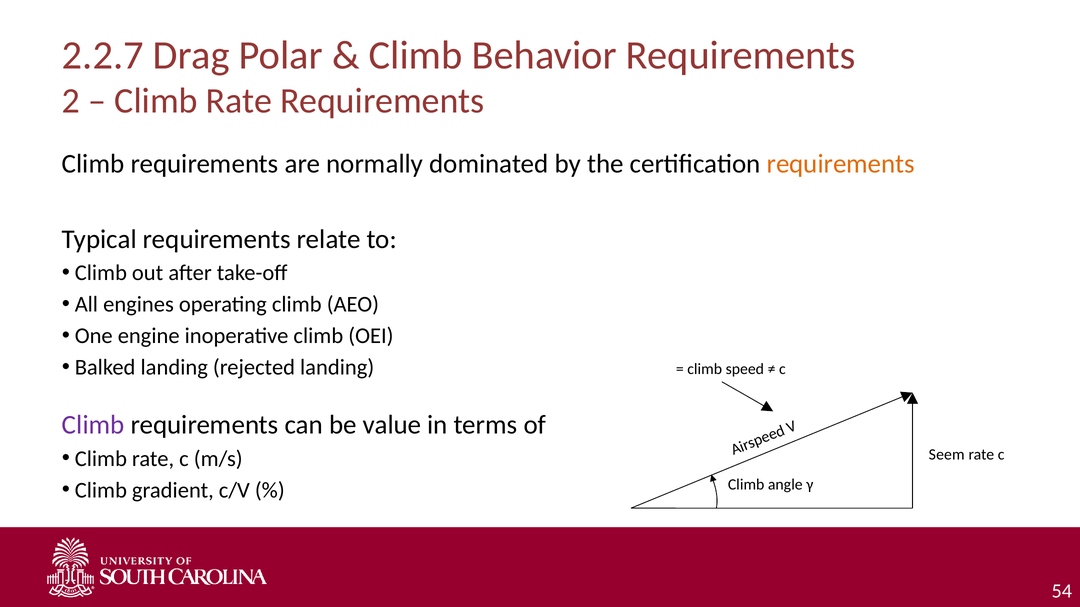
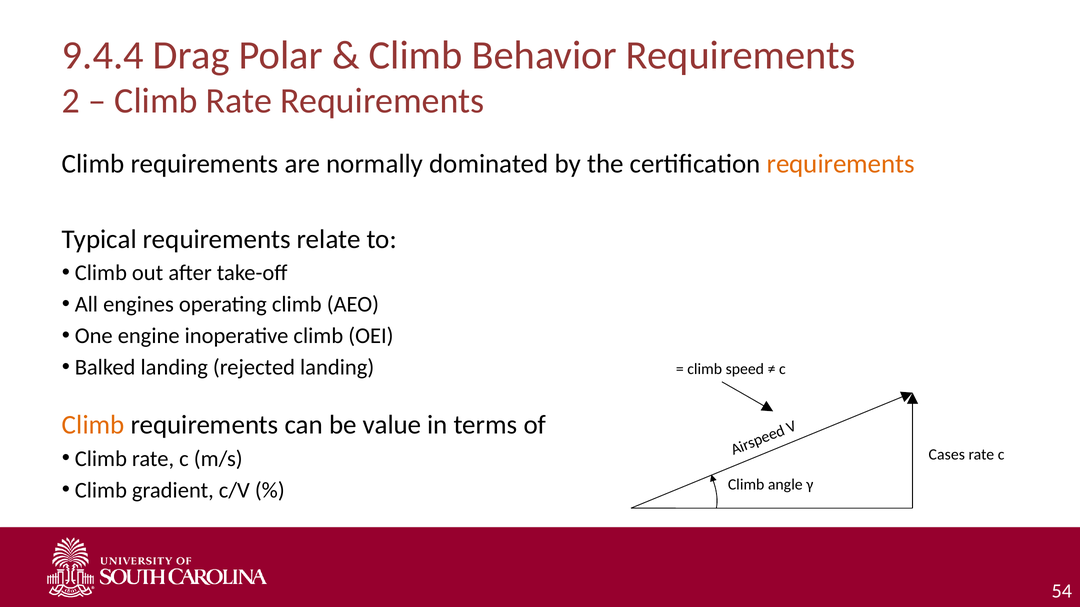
2.2.7: 2.2.7 -> 9.4.4
Climb at (93, 425) colour: purple -> orange
Seem: Seem -> Cases
